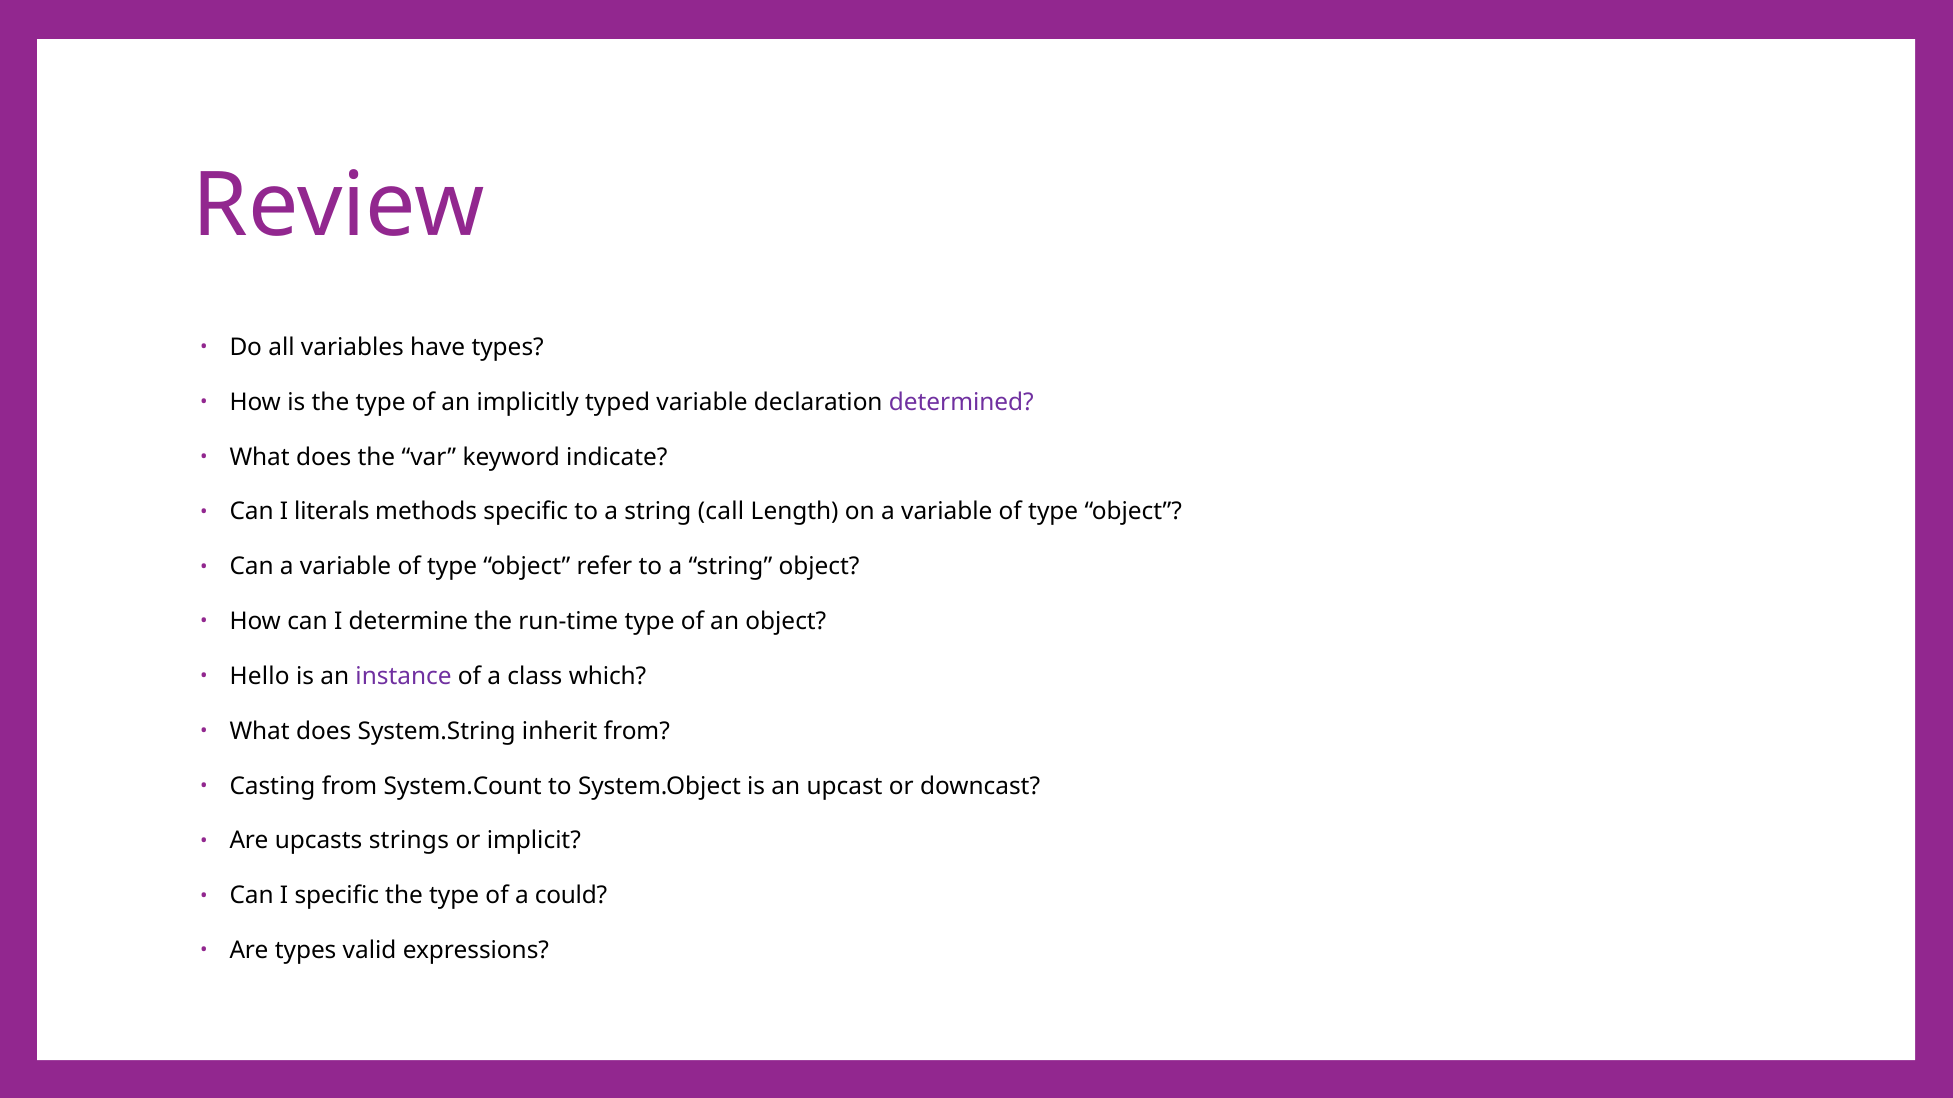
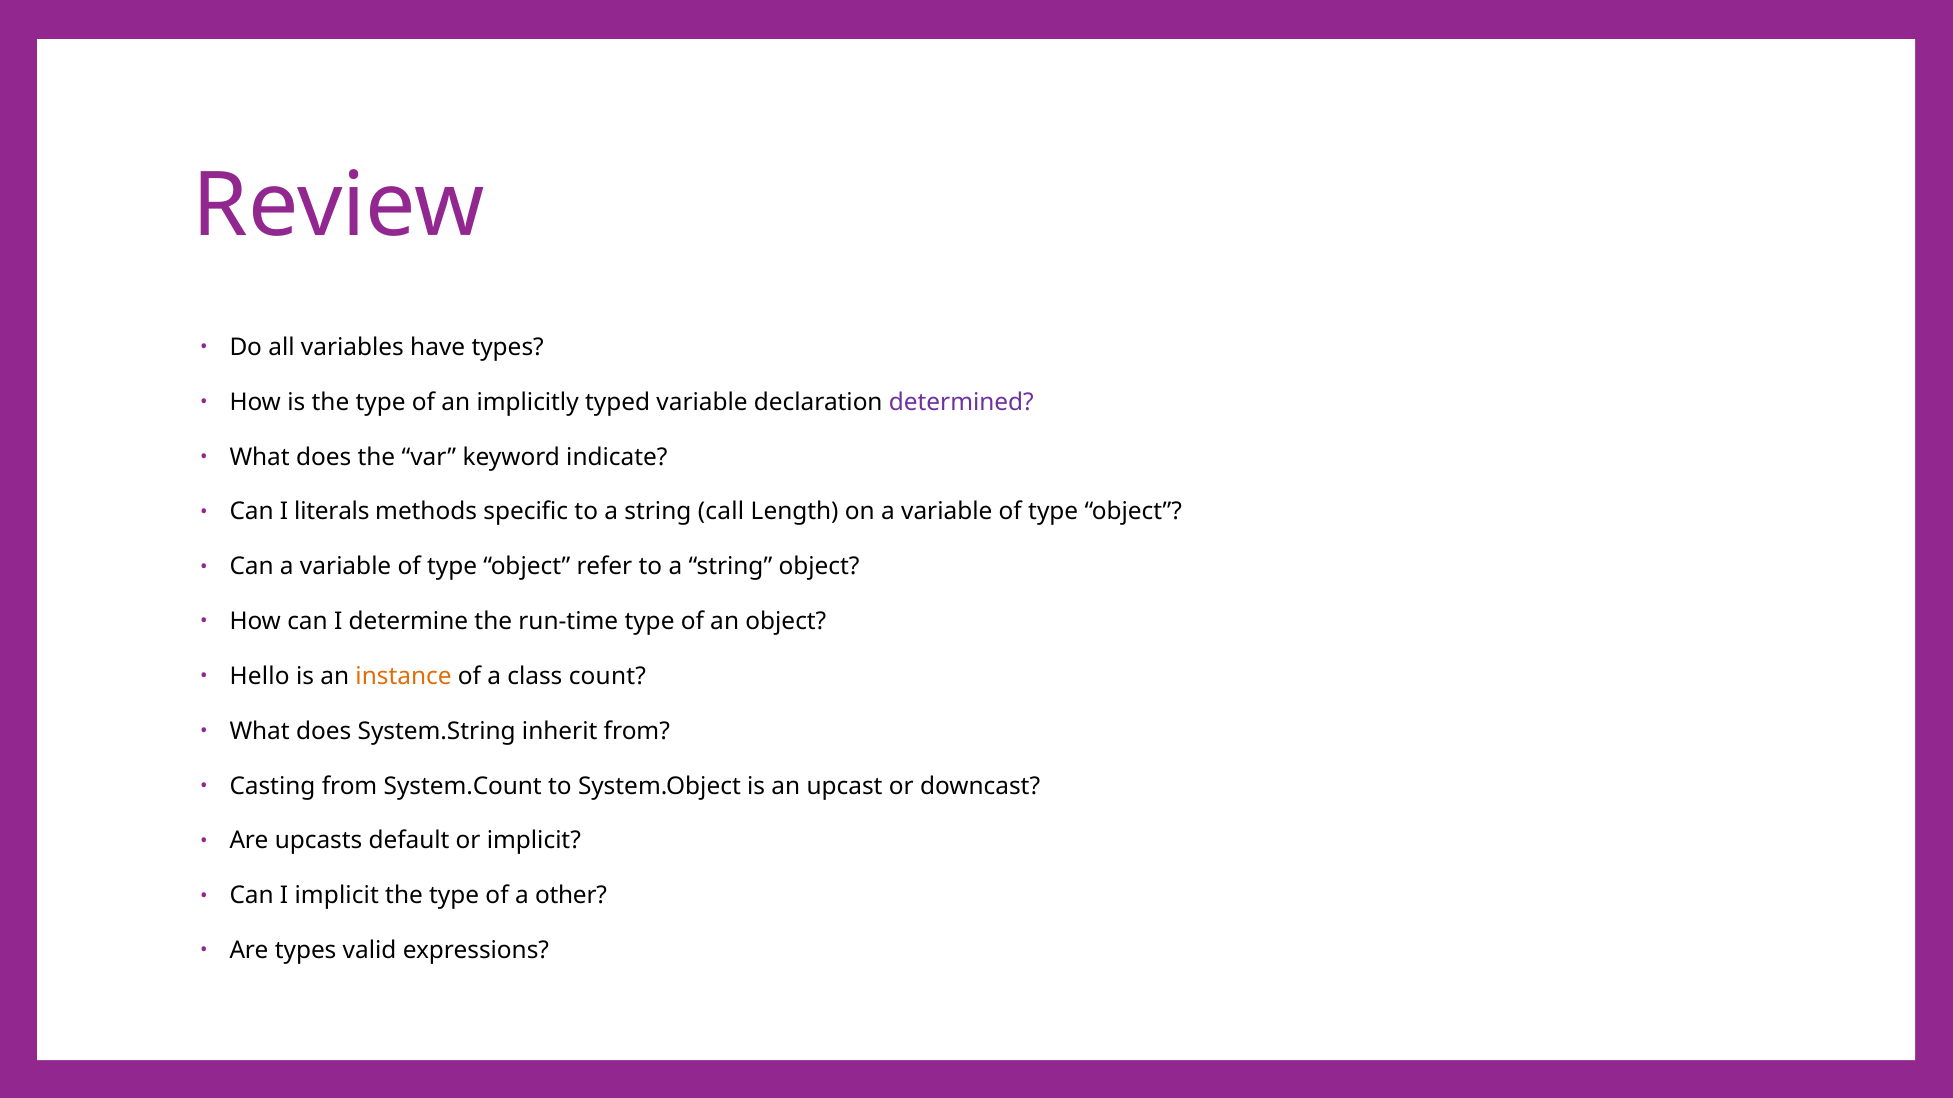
instance colour: purple -> orange
which: which -> count
strings: strings -> default
I specific: specific -> implicit
could: could -> other
